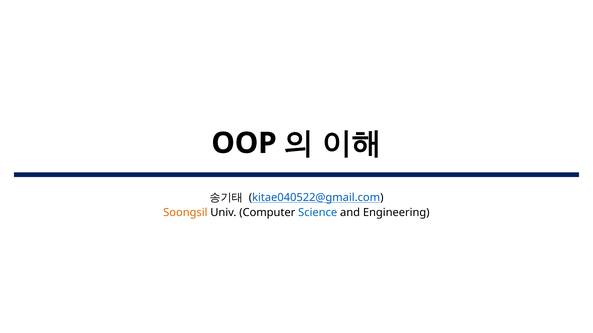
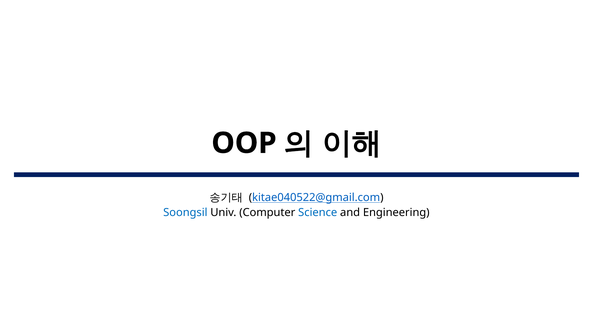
Soongsil colour: orange -> blue
